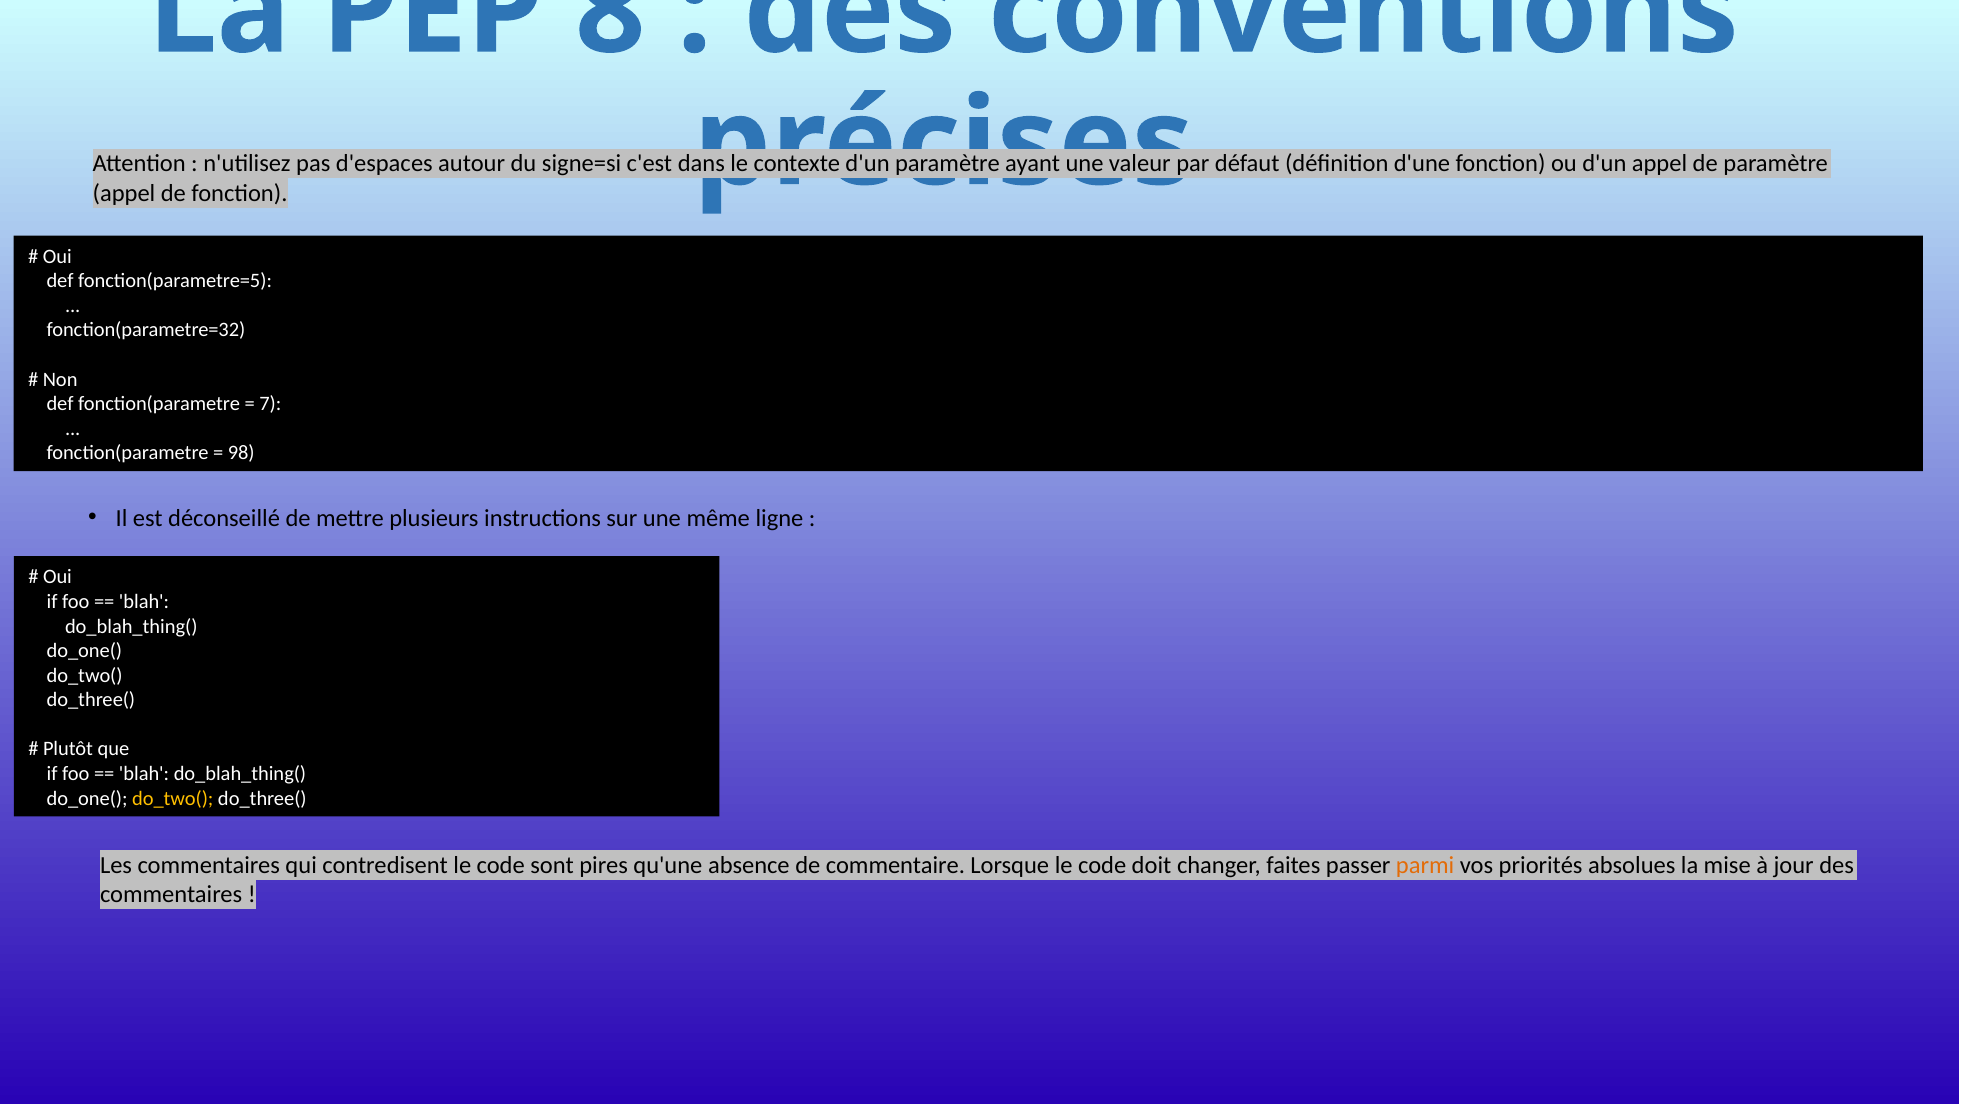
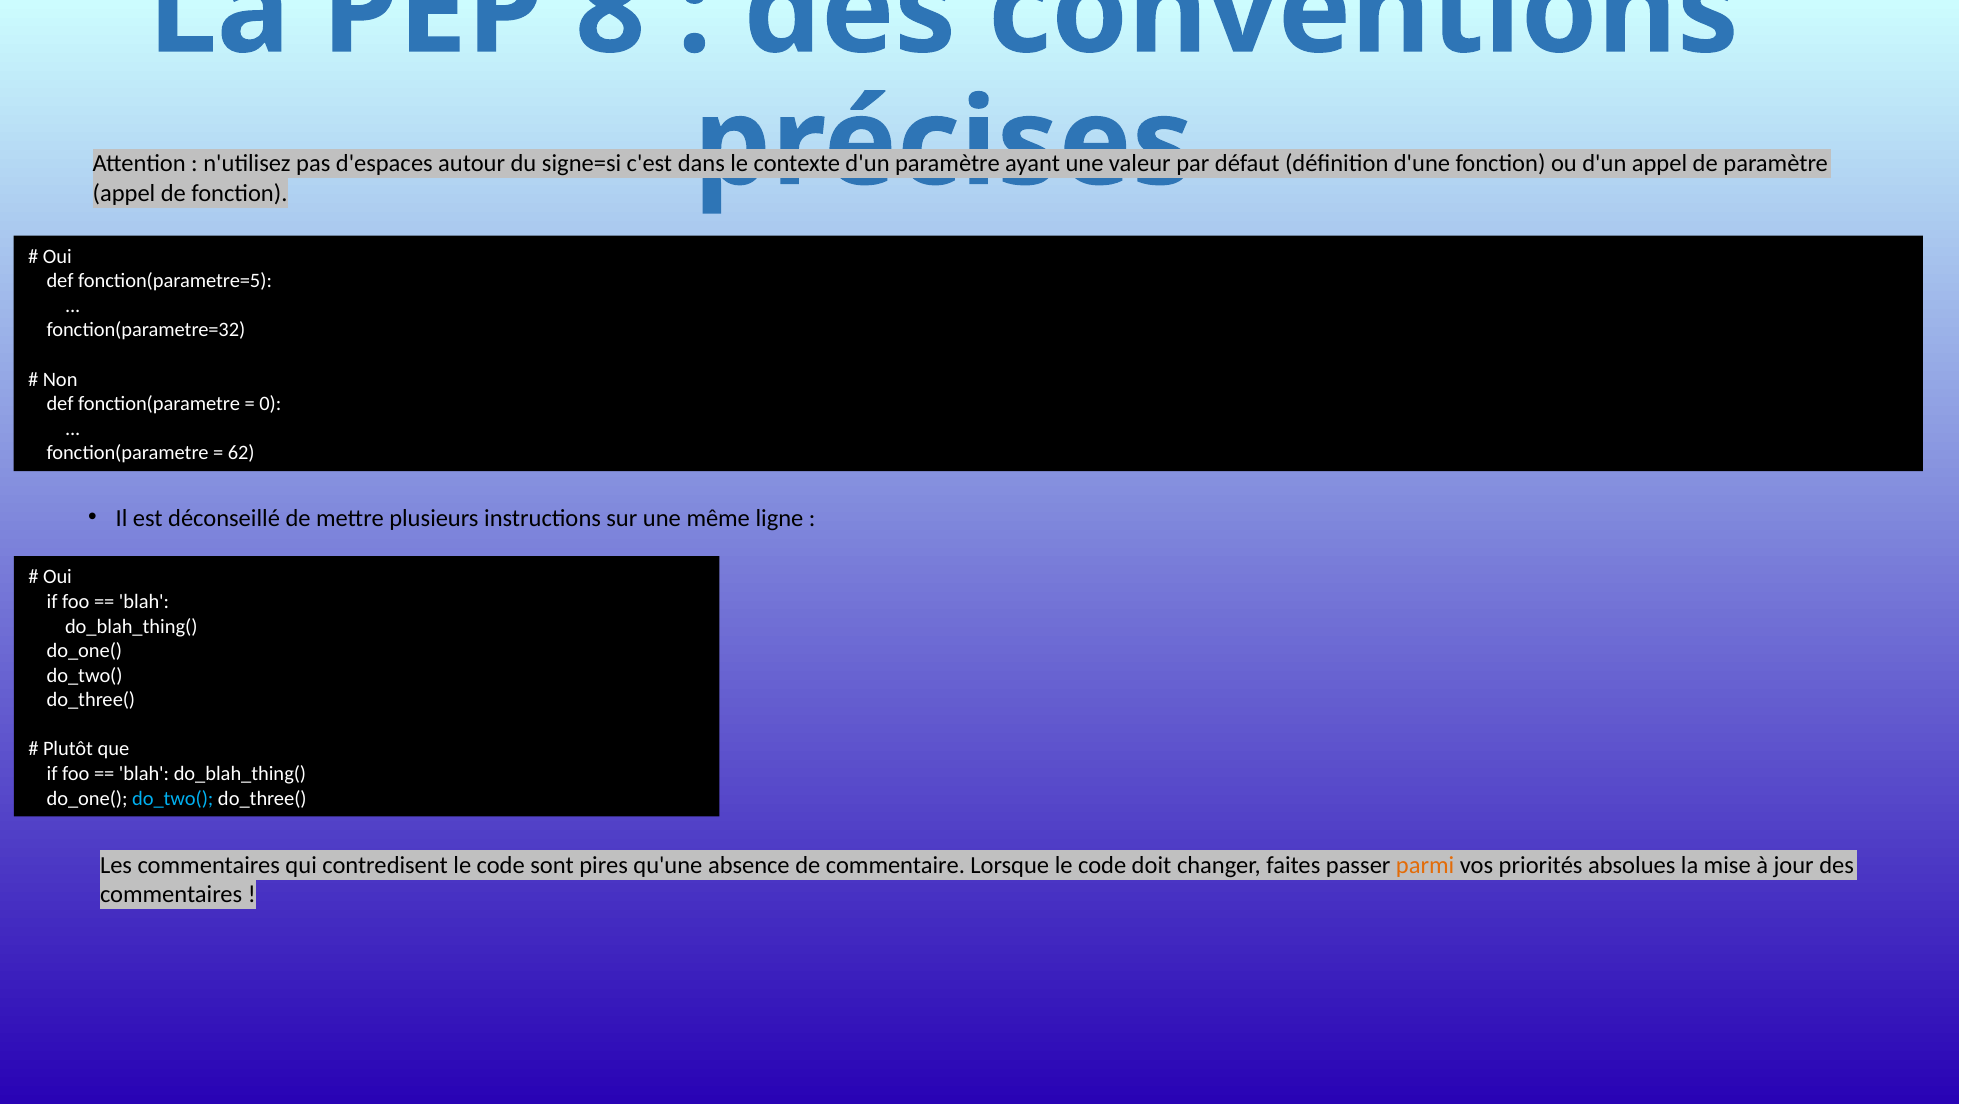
7: 7 -> 0
98: 98 -> 62
do_two( at (173, 799) colour: yellow -> light blue
